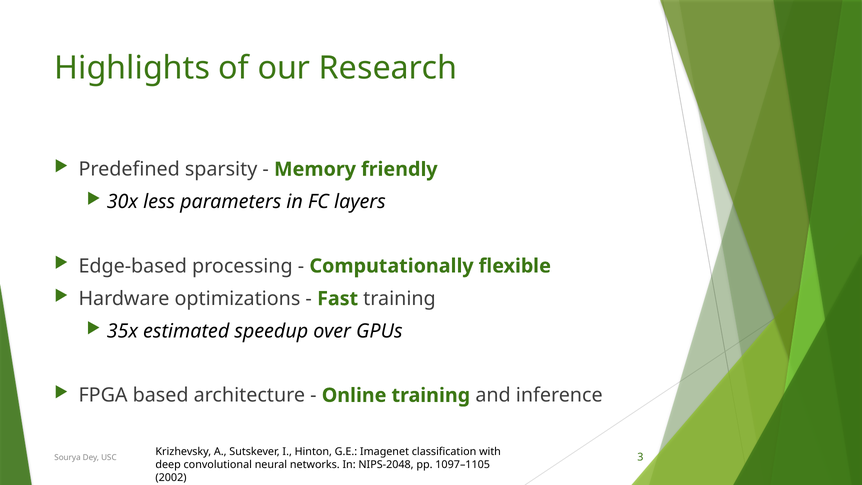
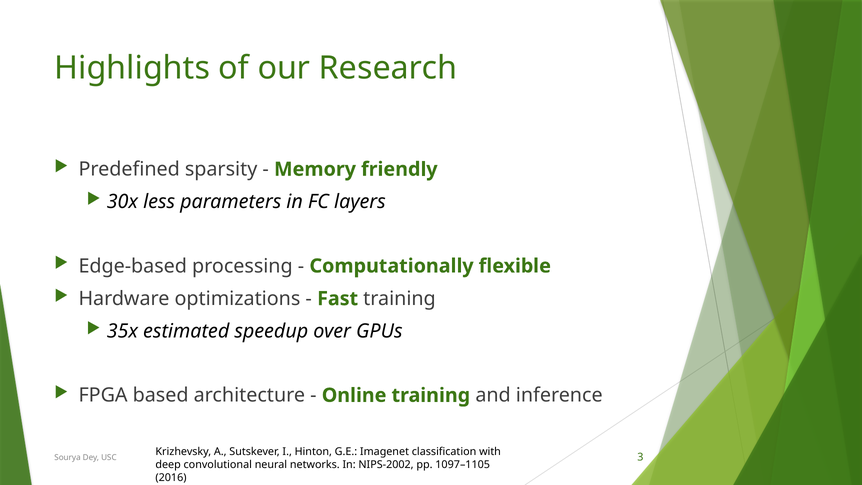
NIPS-2048: NIPS-2048 -> NIPS-2002
2002: 2002 -> 2016
